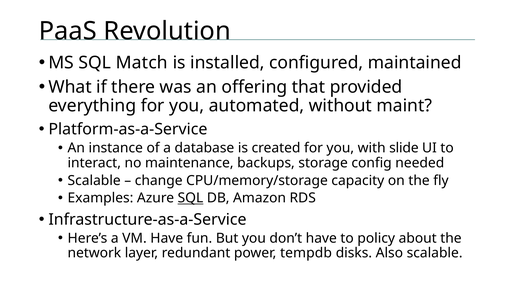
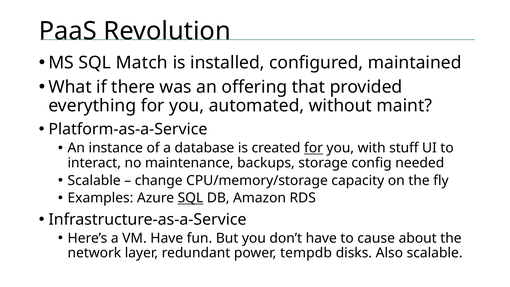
for at (313, 148) underline: none -> present
slide: slide -> stuff
policy: policy -> cause
